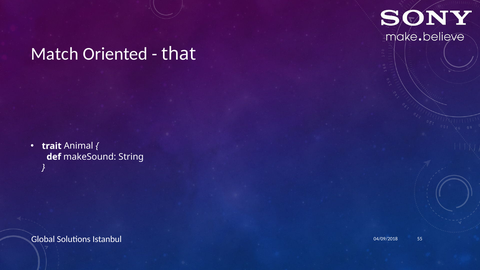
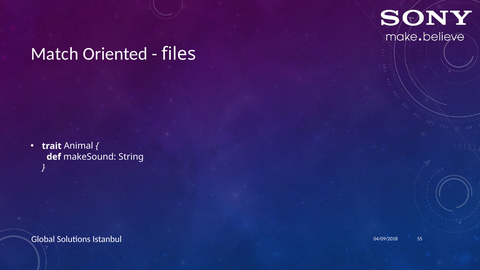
that: that -> files
